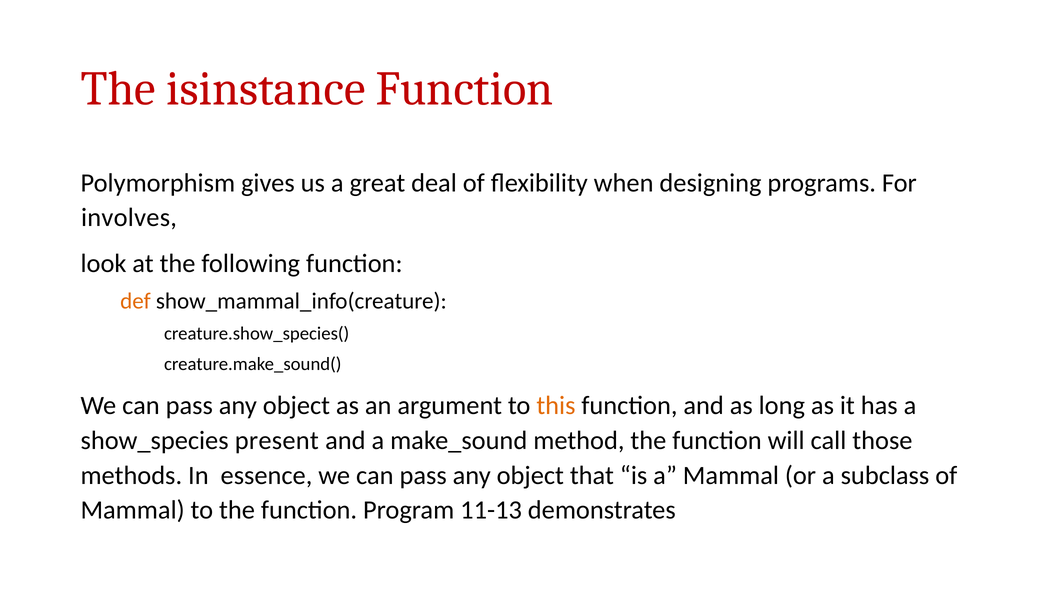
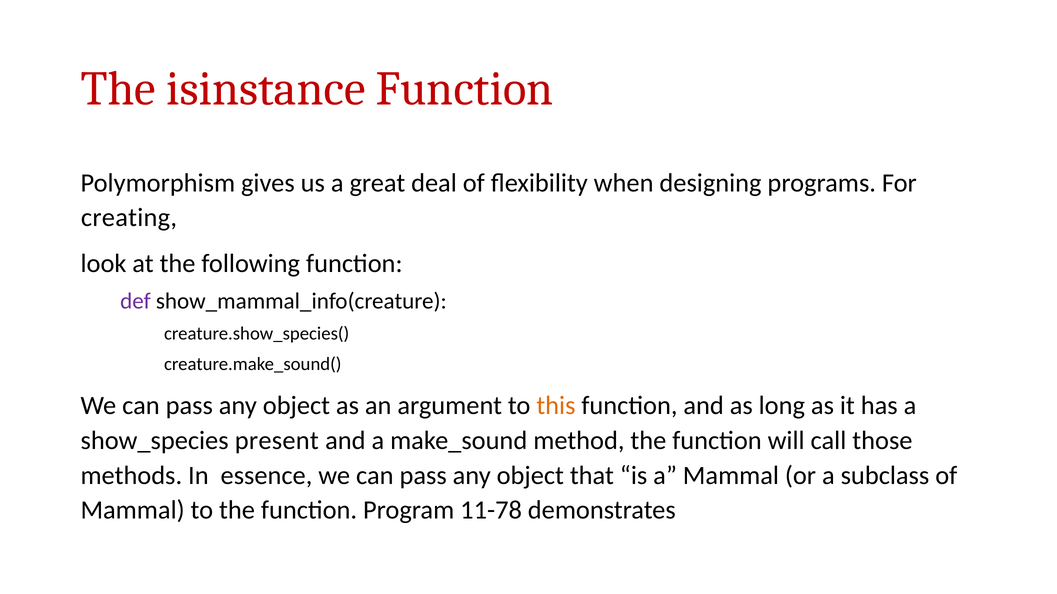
involves: involves -> creating
def colour: orange -> purple
11-13: 11-13 -> 11-78
